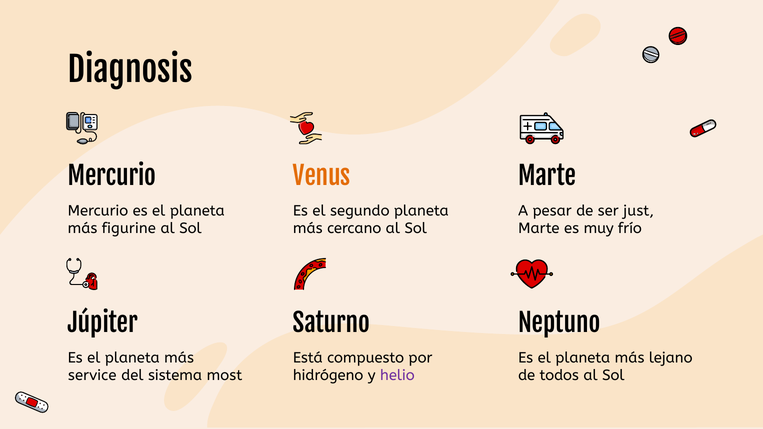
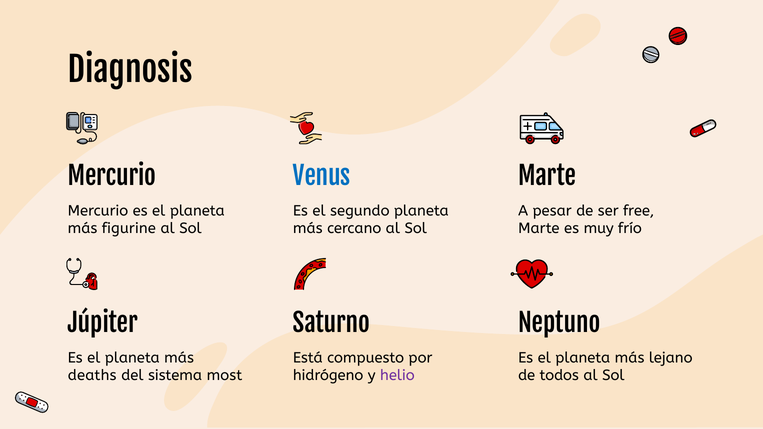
Venus colour: orange -> blue
just: just -> free
service: service -> deaths
